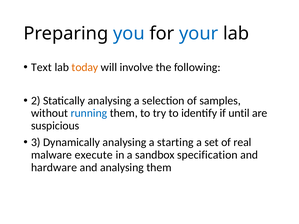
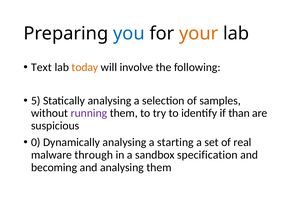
your colour: blue -> orange
2: 2 -> 5
running colour: blue -> purple
until: until -> than
3: 3 -> 0
execute: execute -> through
hardware: hardware -> becoming
